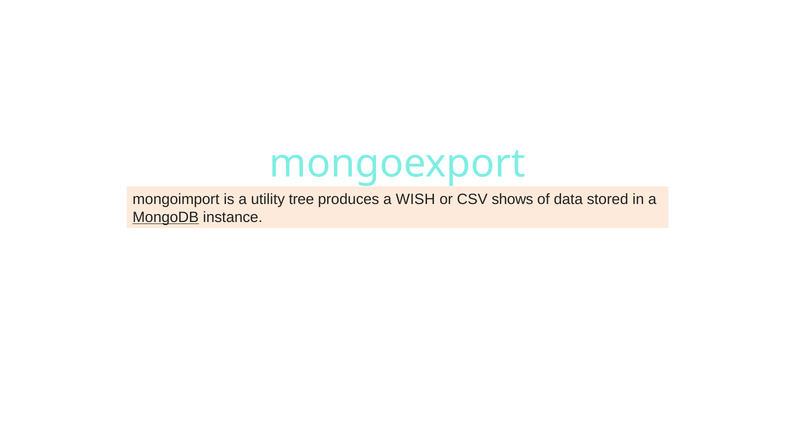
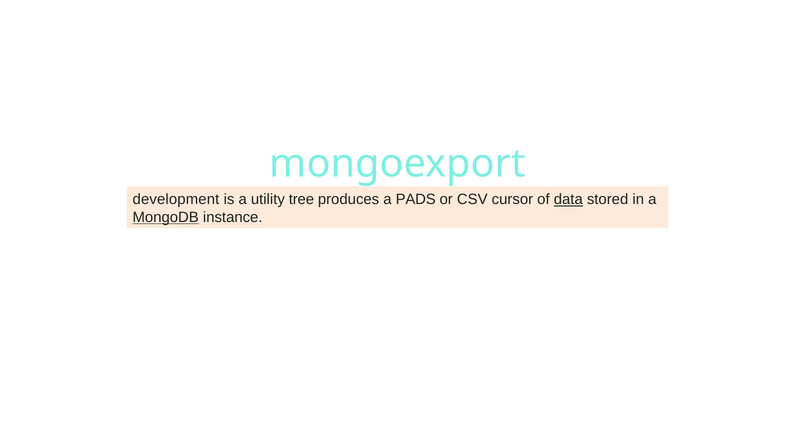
mongoimport: mongoimport -> development
WISH: WISH -> PADS
shows: shows -> cursor
data underline: none -> present
